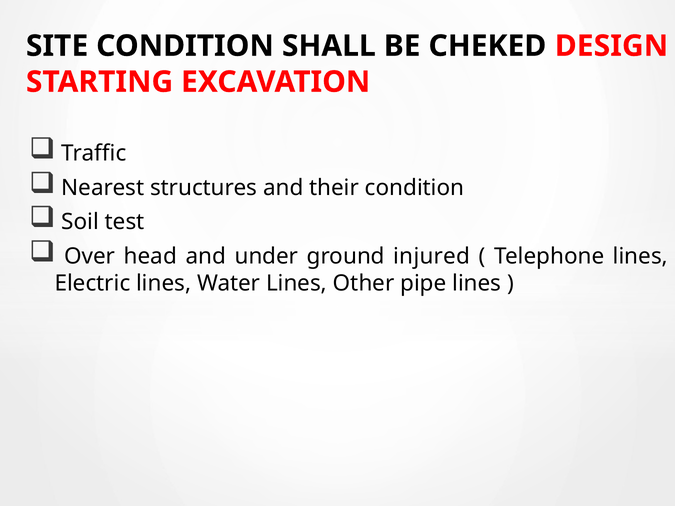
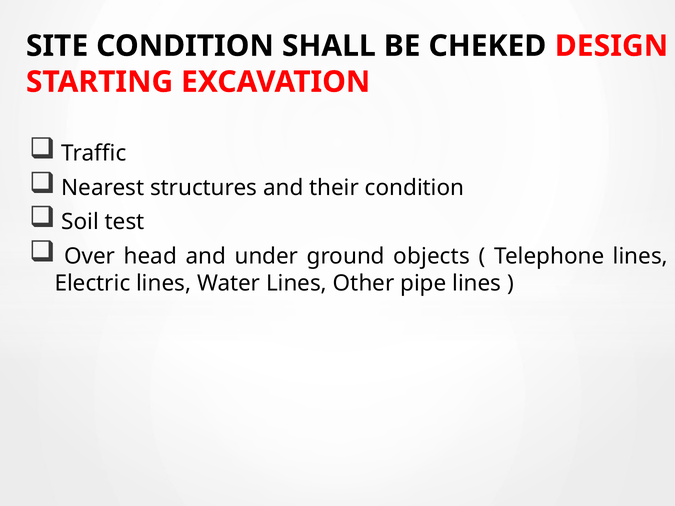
injured: injured -> objects
